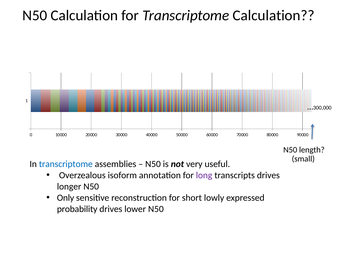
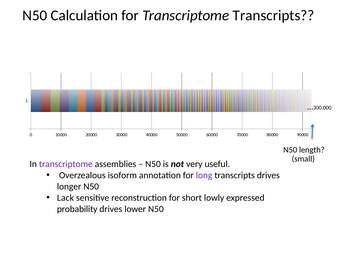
Transcriptome Calculation: Calculation -> Transcripts
transcriptome at (66, 164) colour: blue -> purple
Only: Only -> Lack
